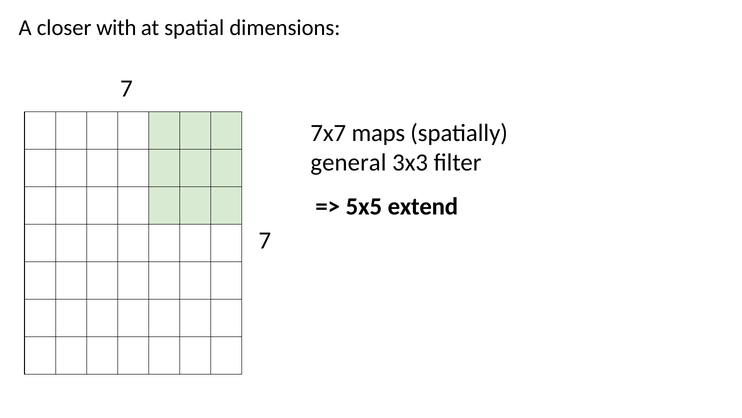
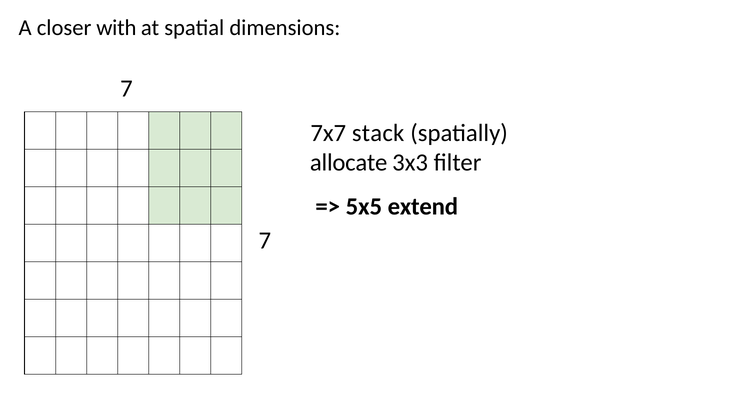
maps: maps -> stack
general: general -> allocate
